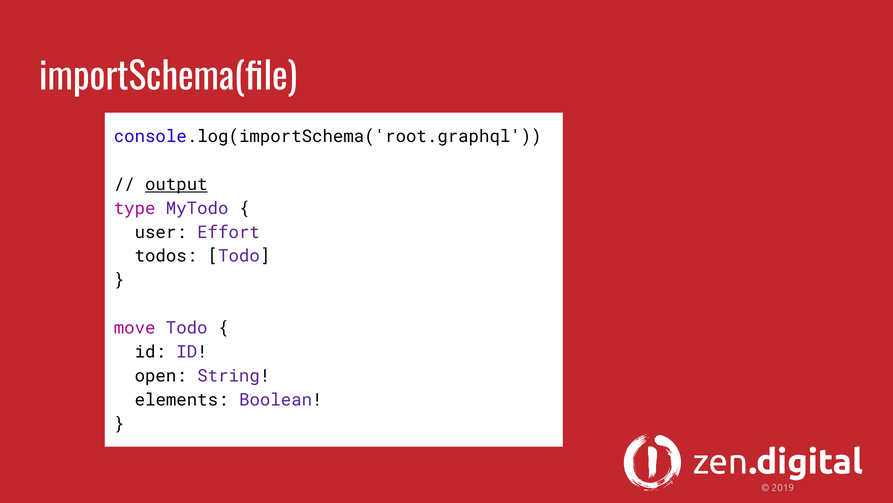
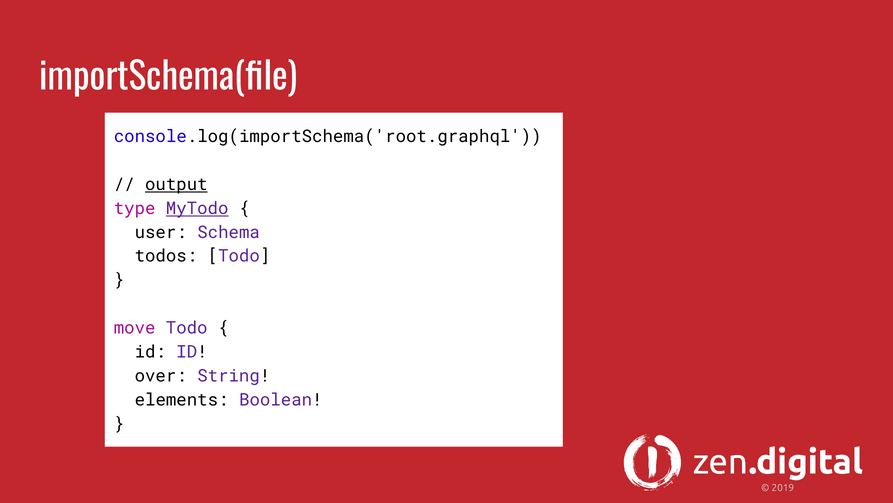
MyTodo underline: none -> present
Effort: Effort -> Schema
open: open -> over
